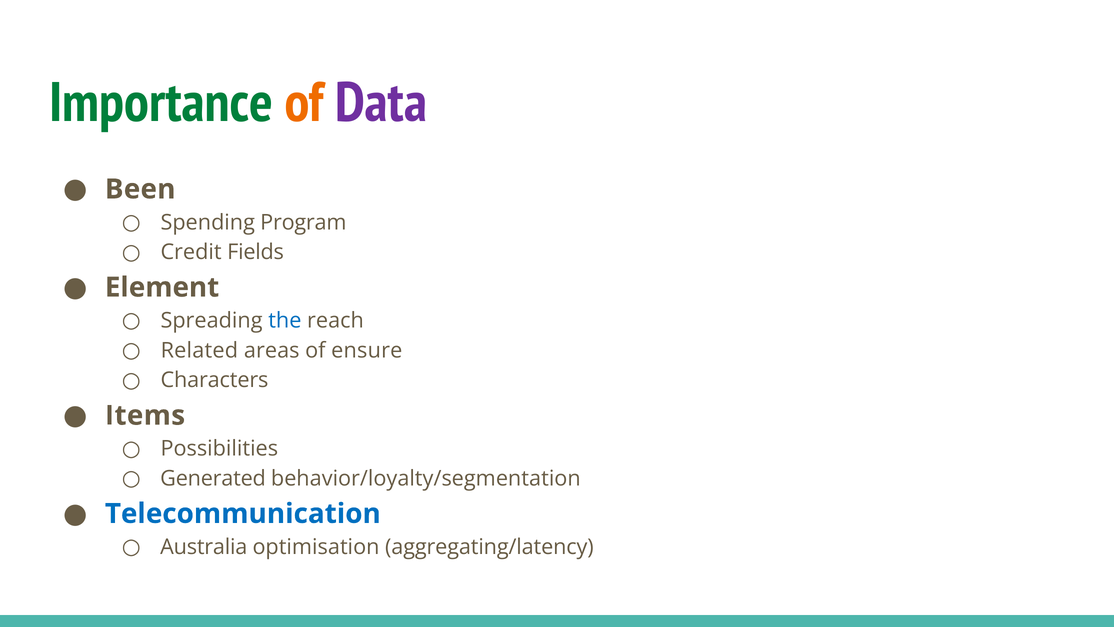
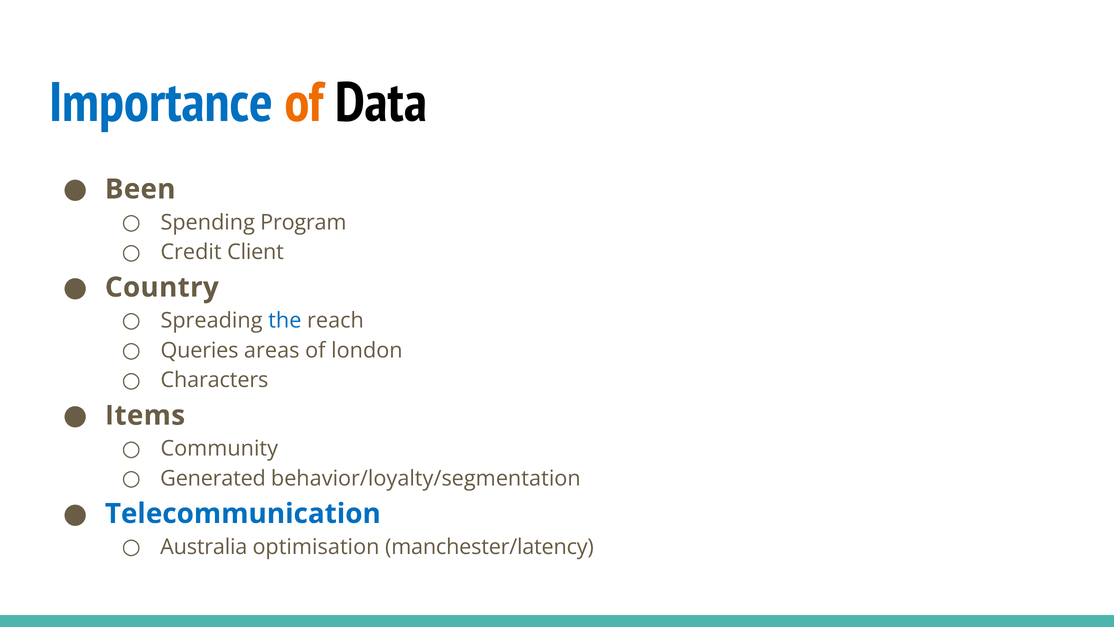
Importance colour: green -> blue
Data colour: purple -> black
Fields: Fields -> Client
Element: Element -> Country
Related: Related -> Queries
ensure: ensure -> london
Possibilities: Possibilities -> Community
aggregating/latency: aggregating/latency -> manchester/latency
